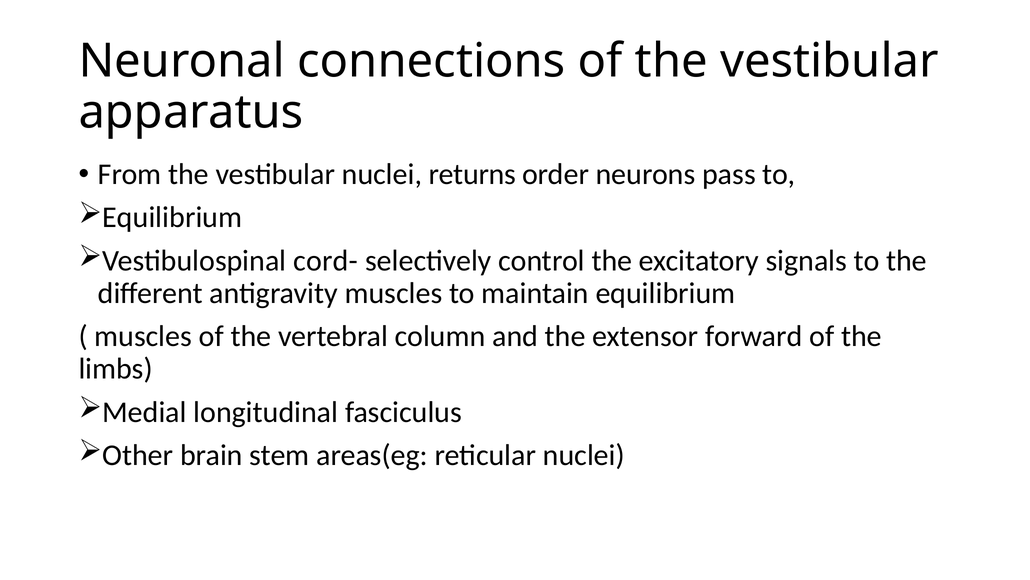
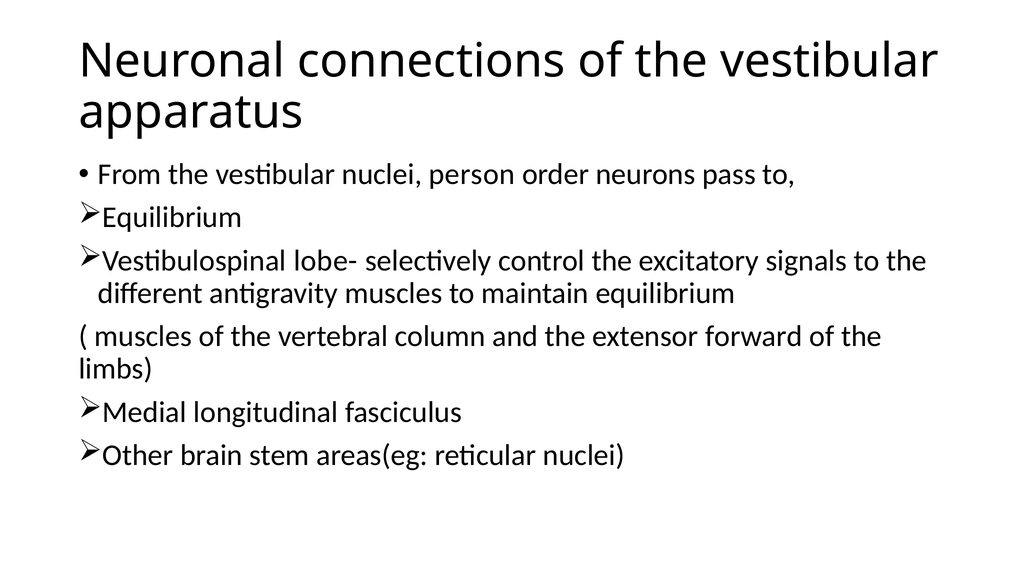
returns: returns -> person
cord-: cord- -> lobe-
